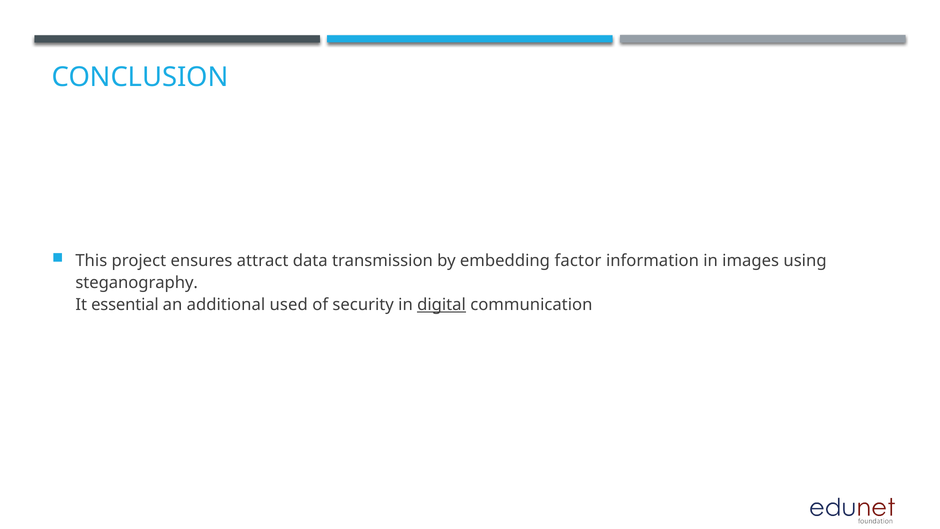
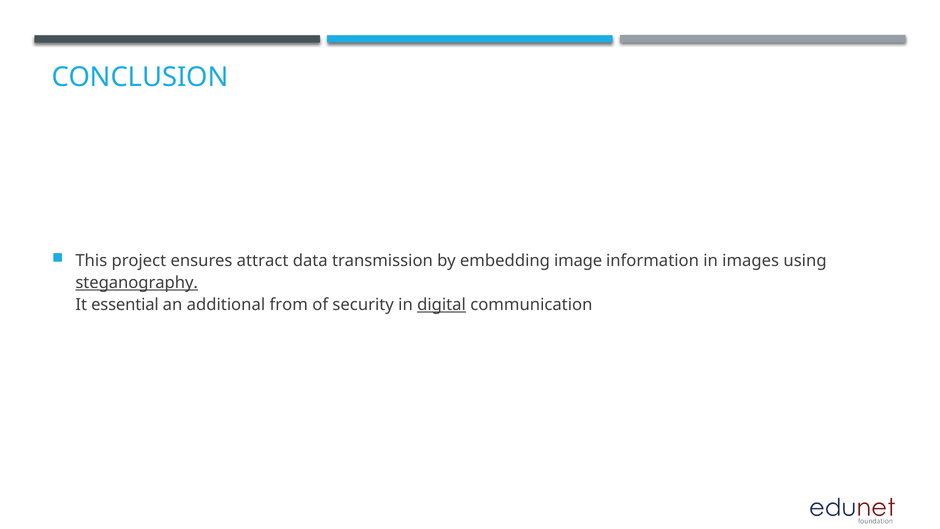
factor: factor -> image
steganography underline: none -> present
used: used -> from
